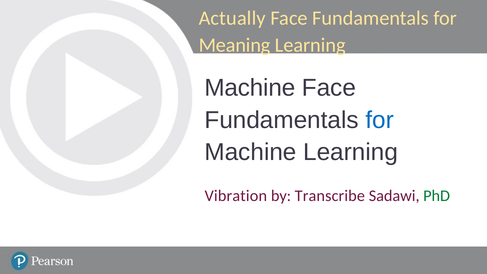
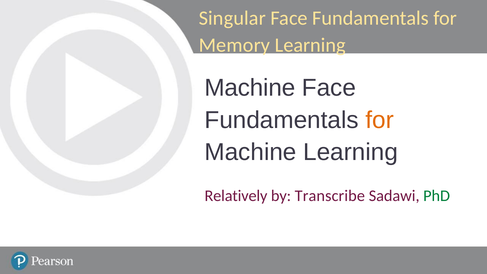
Actually: Actually -> Singular
Meaning: Meaning -> Memory
for at (380, 120) colour: blue -> orange
Vibration: Vibration -> Relatively
